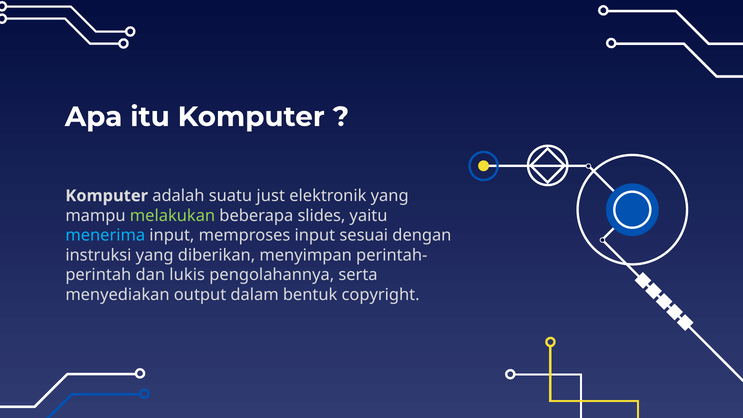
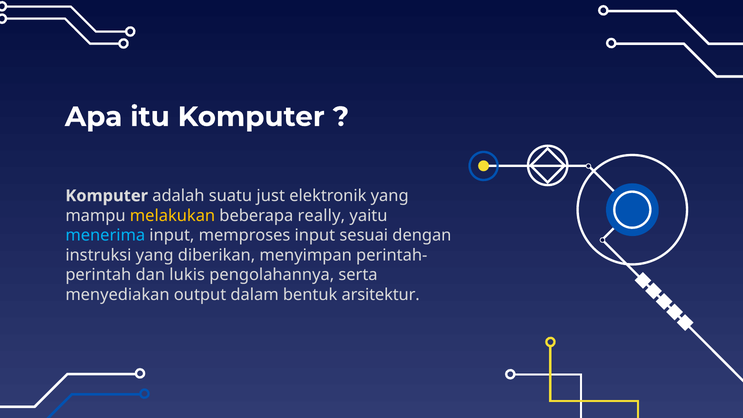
melakukan colour: light green -> yellow
slides: slides -> really
copyright: copyright -> arsitektur
